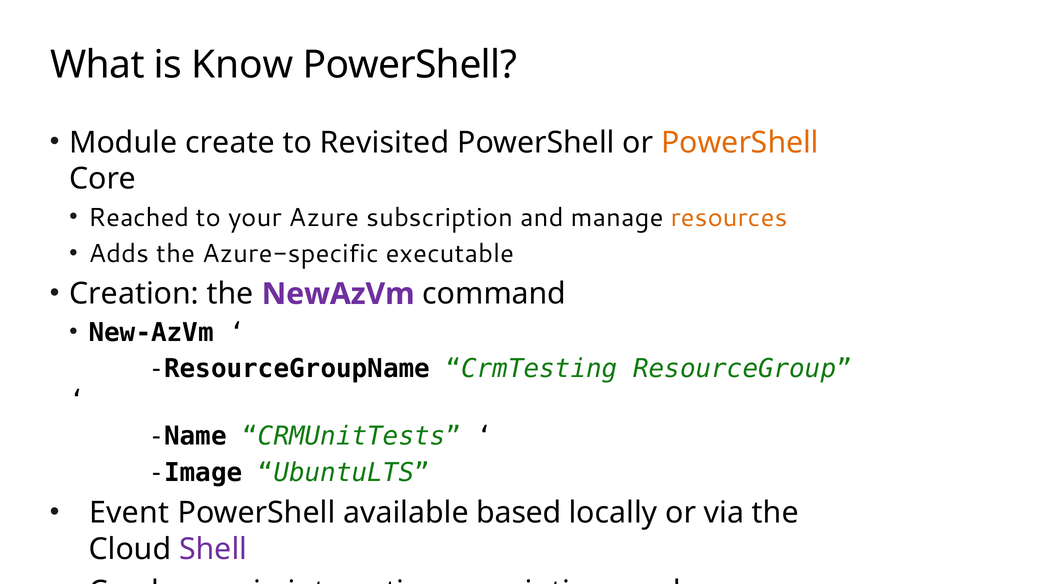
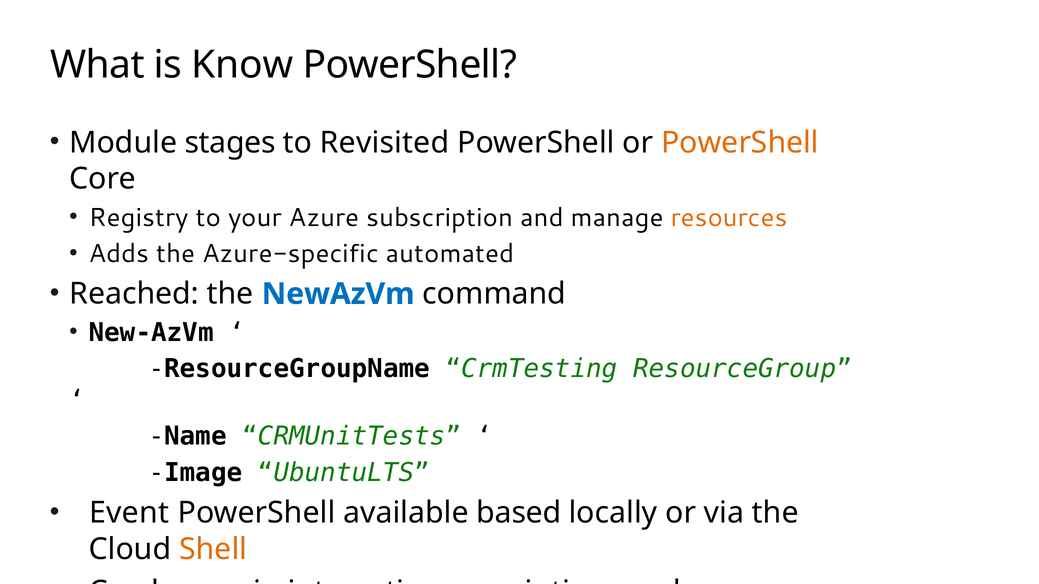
create: create -> stages
Reached: Reached -> Registry
executable: executable -> automated
Creation: Creation -> Reached
NewAzVm colour: purple -> blue
Shell colour: purple -> orange
